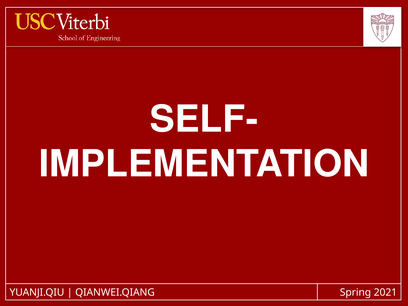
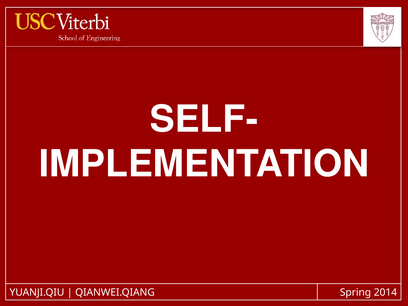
2021: 2021 -> 2014
